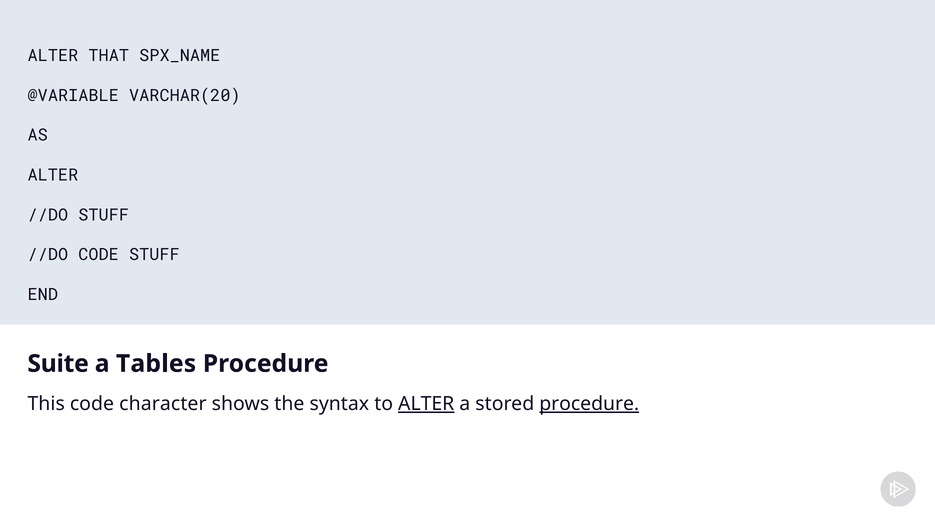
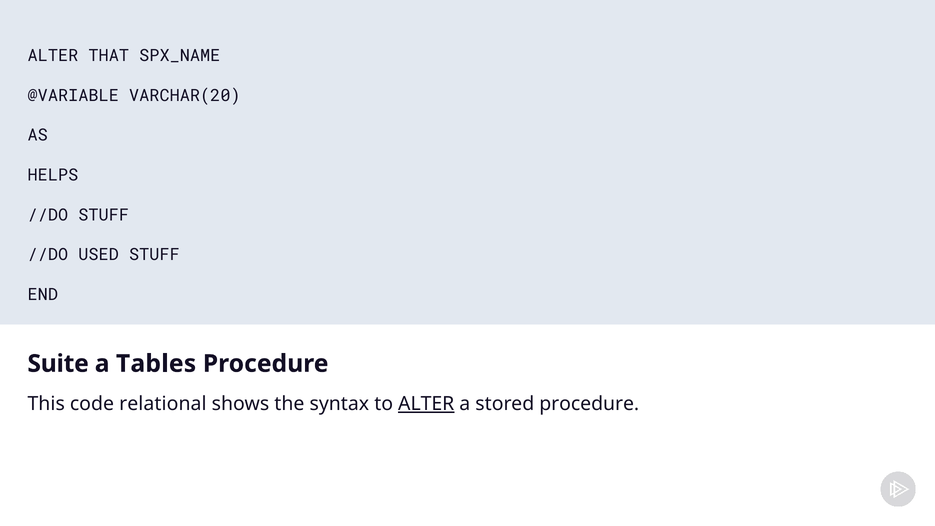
ALTER at (53, 175): ALTER -> HELPS
//DO CODE: CODE -> USED
character: character -> relational
procedure at (589, 404) underline: present -> none
